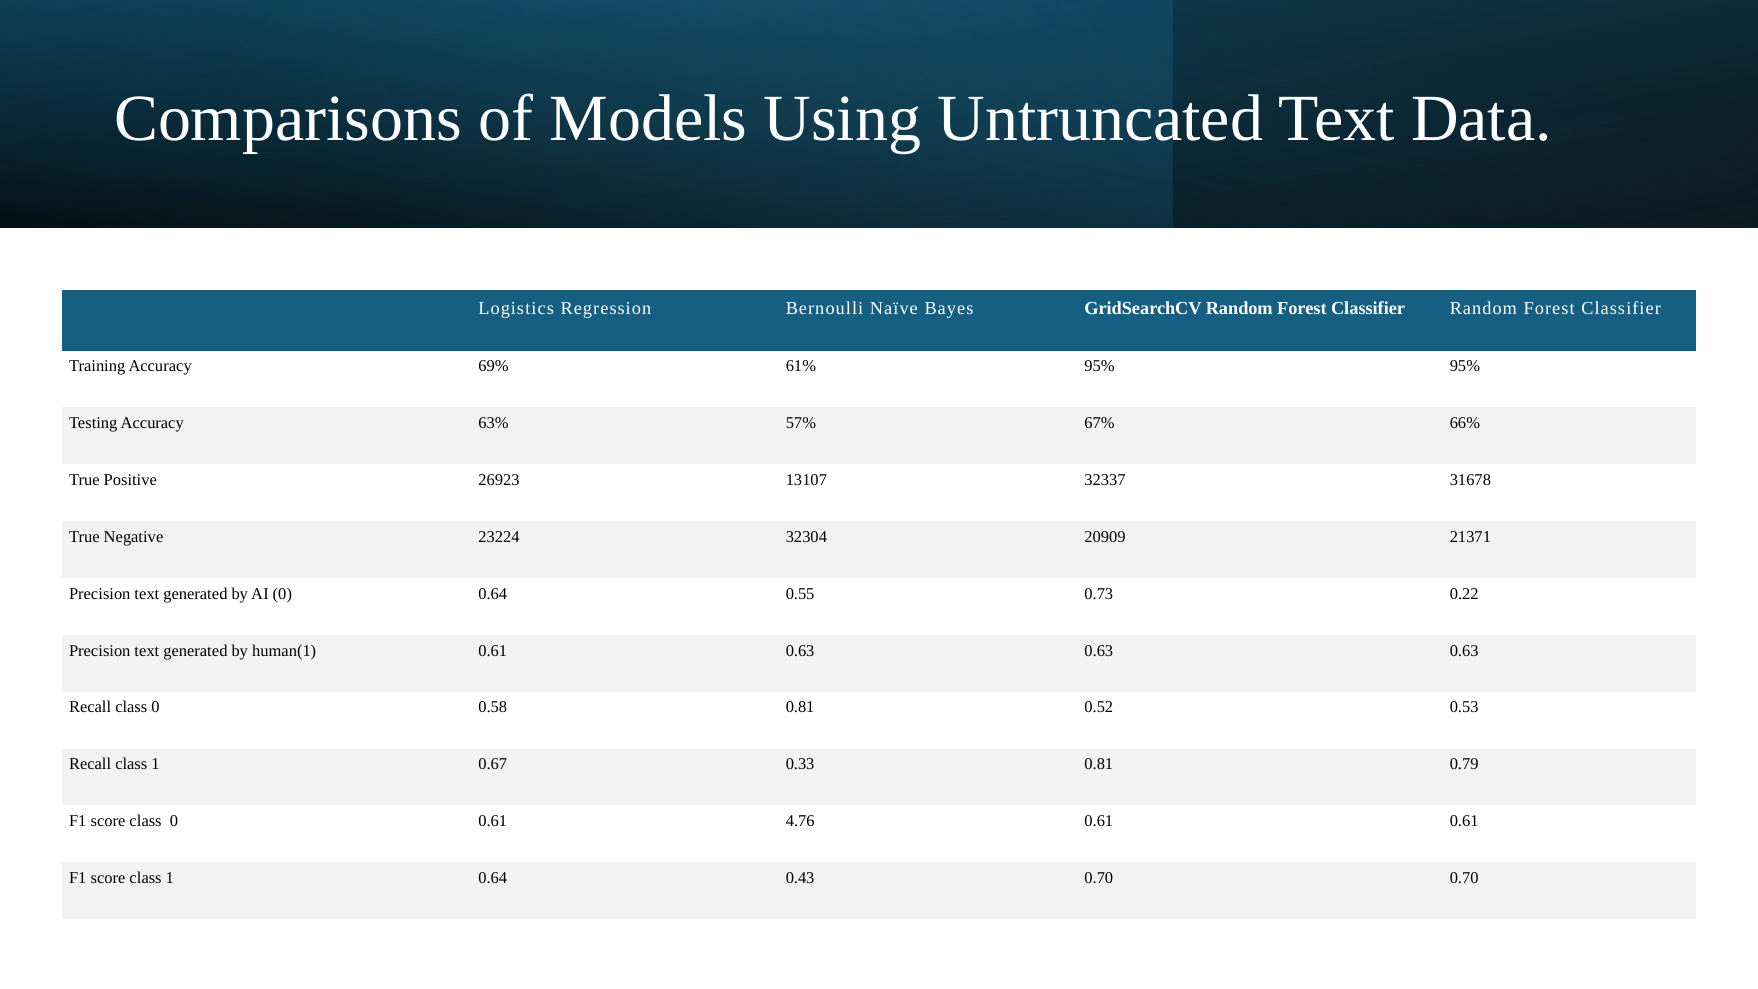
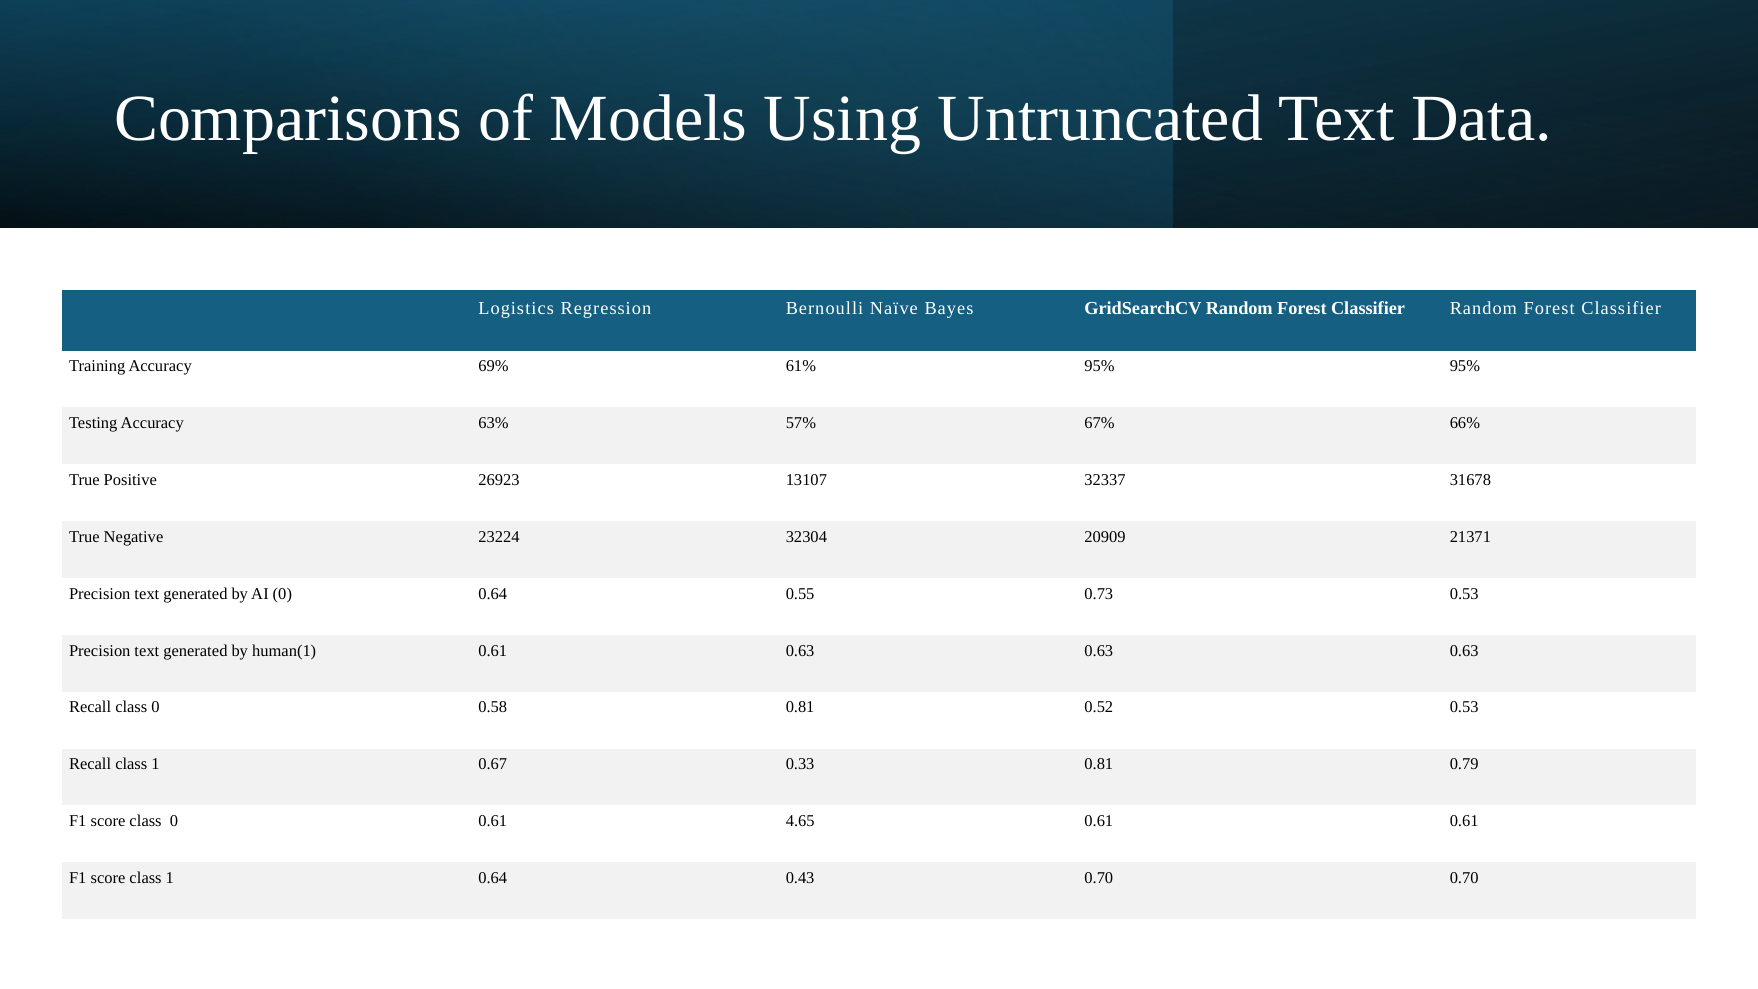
0.73 0.22: 0.22 -> 0.53
4.76: 4.76 -> 4.65
